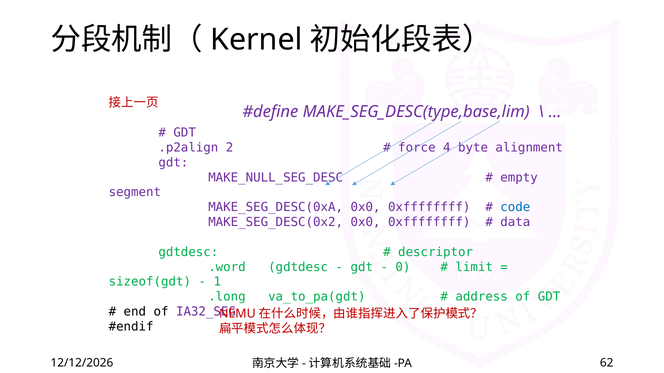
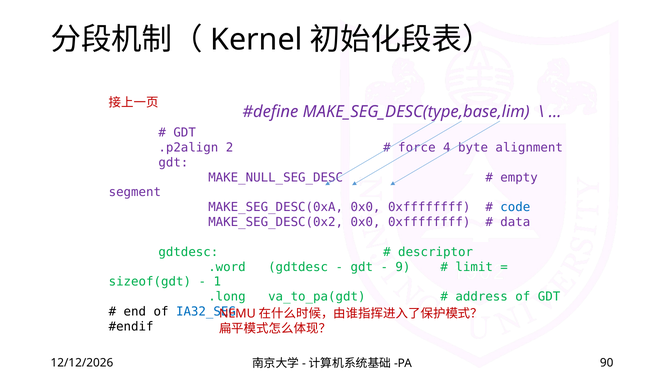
0: 0 -> 9
IA32_SEG colour: purple -> blue
62: 62 -> 90
